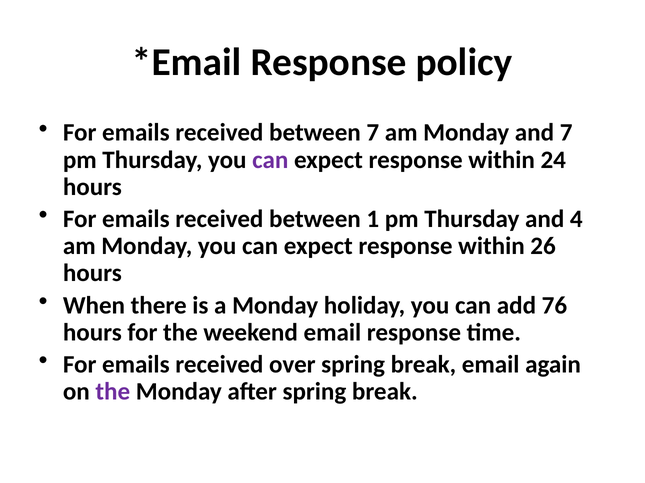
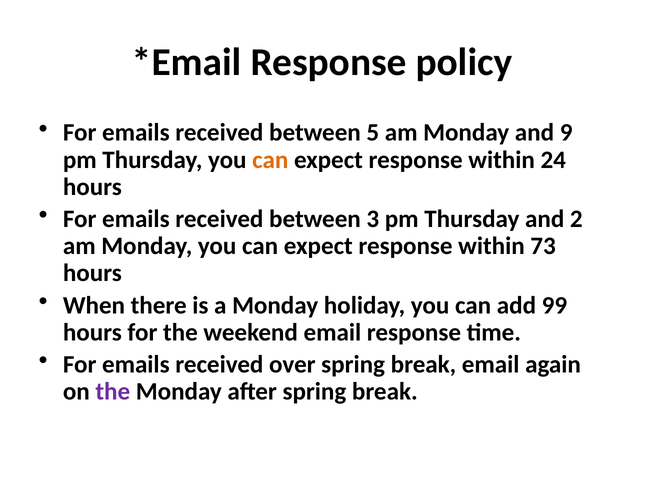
between 7: 7 -> 5
and 7: 7 -> 9
can at (270, 160) colour: purple -> orange
1: 1 -> 3
4: 4 -> 2
26: 26 -> 73
76: 76 -> 99
